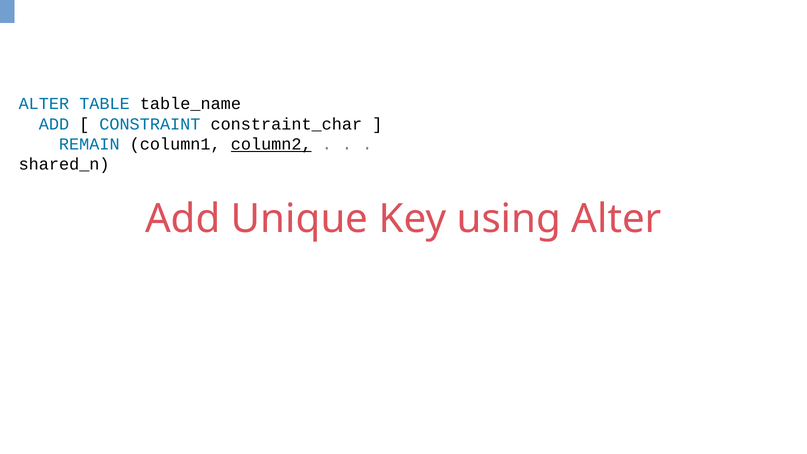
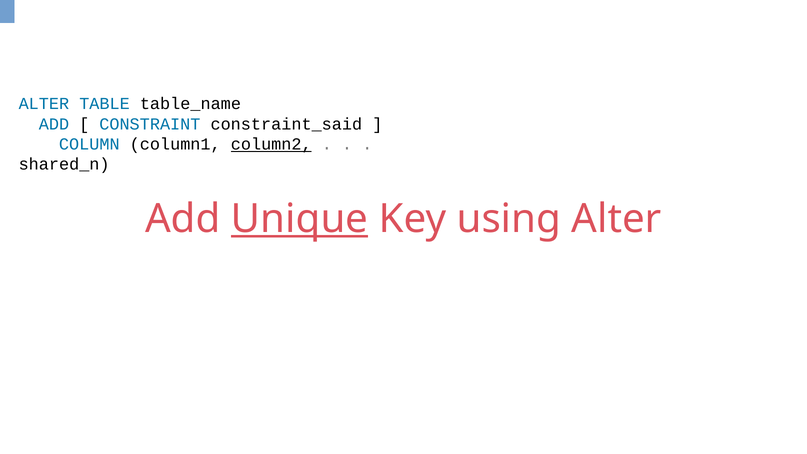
constraint_char: constraint_char -> constraint_said
REMAIN: REMAIN -> COLUMN
Unique underline: none -> present
